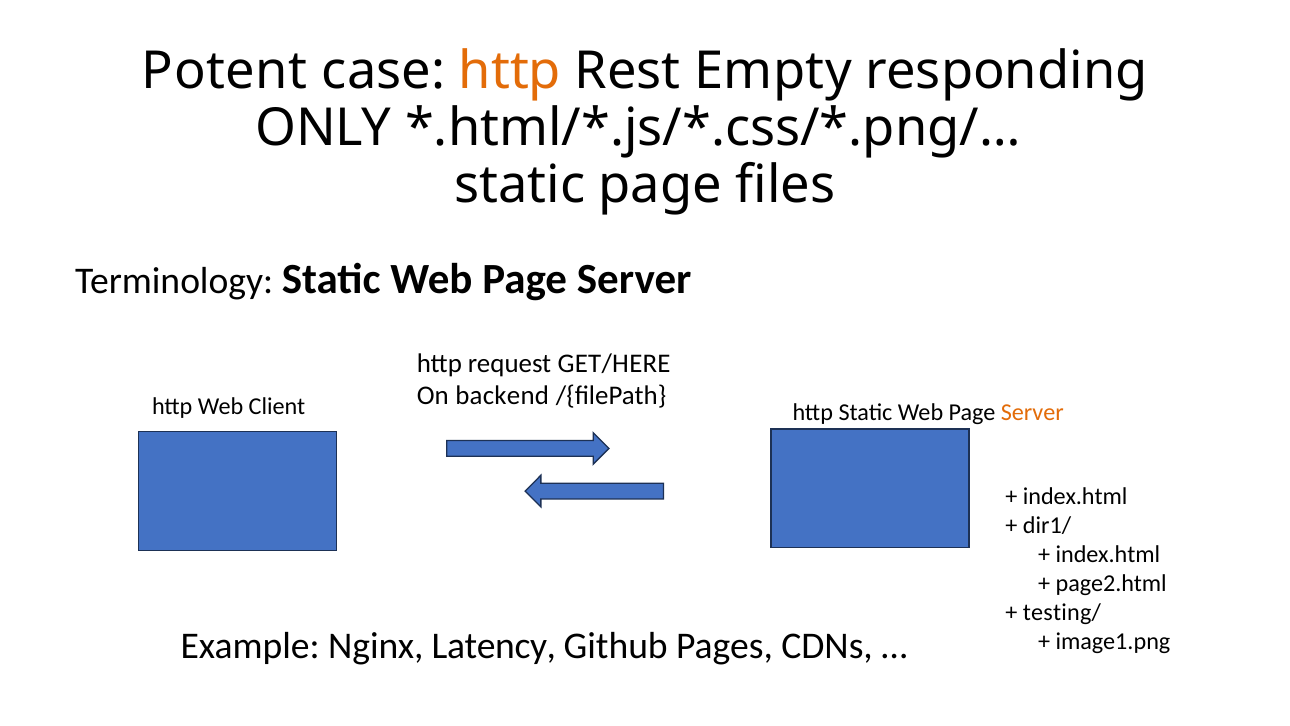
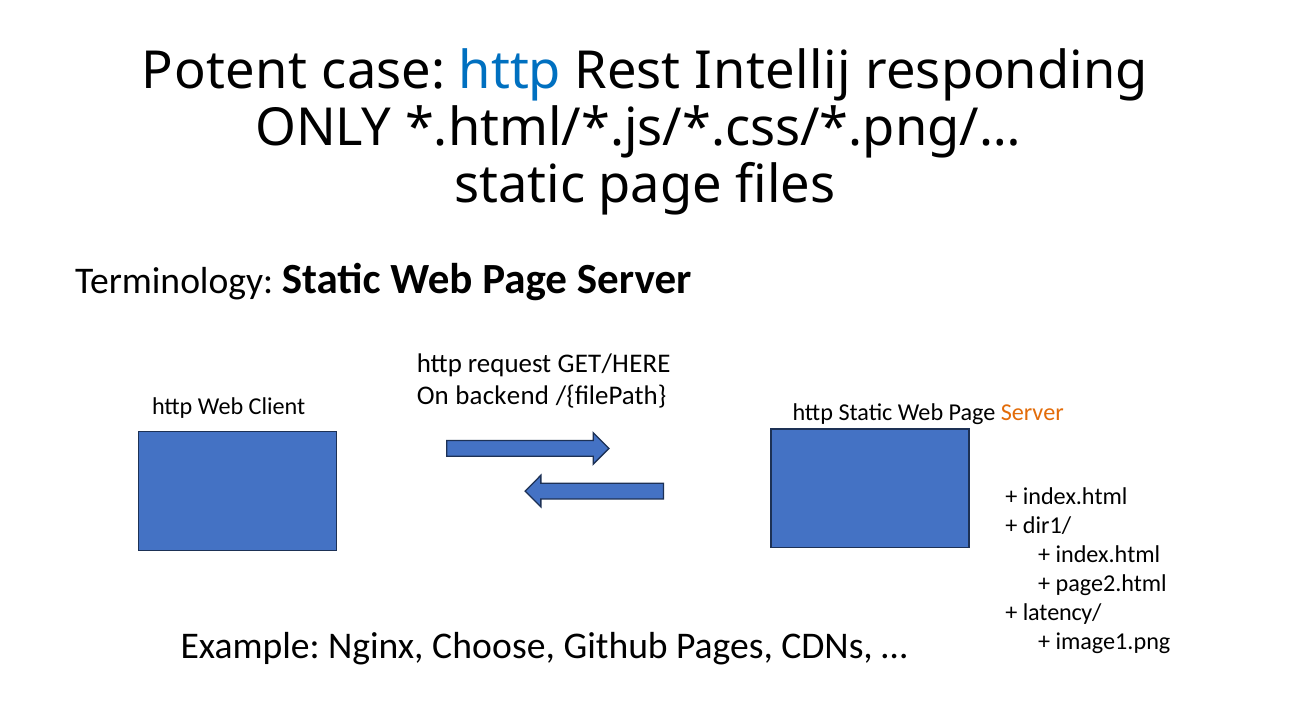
http at (510, 71) colour: orange -> blue
Empty: Empty -> Intellij
testing/: testing/ -> latency/
Latency: Latency -> Choose
